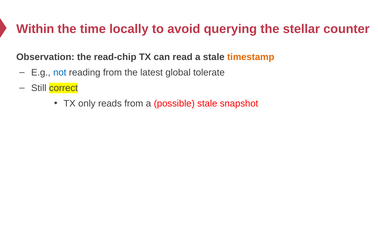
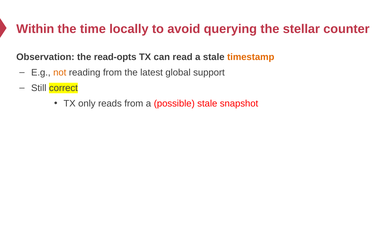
read-chip: read-chip -> read-opts
not colour: blue -> orange
tolerate: tolerate -> support
